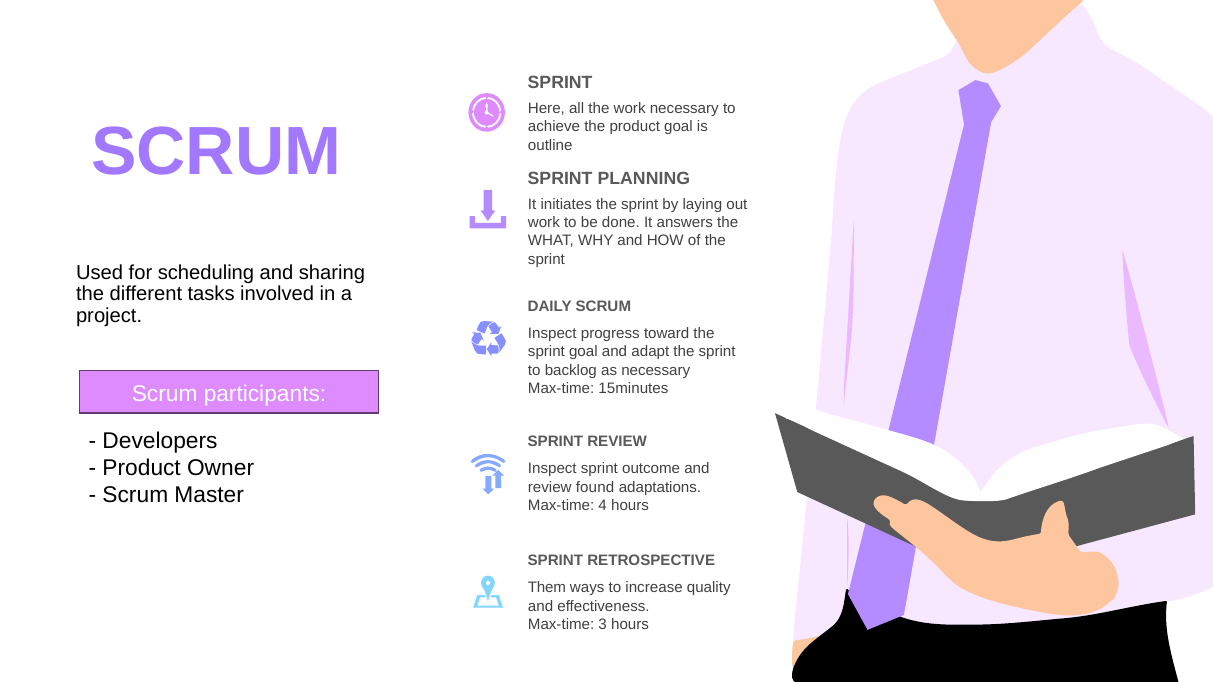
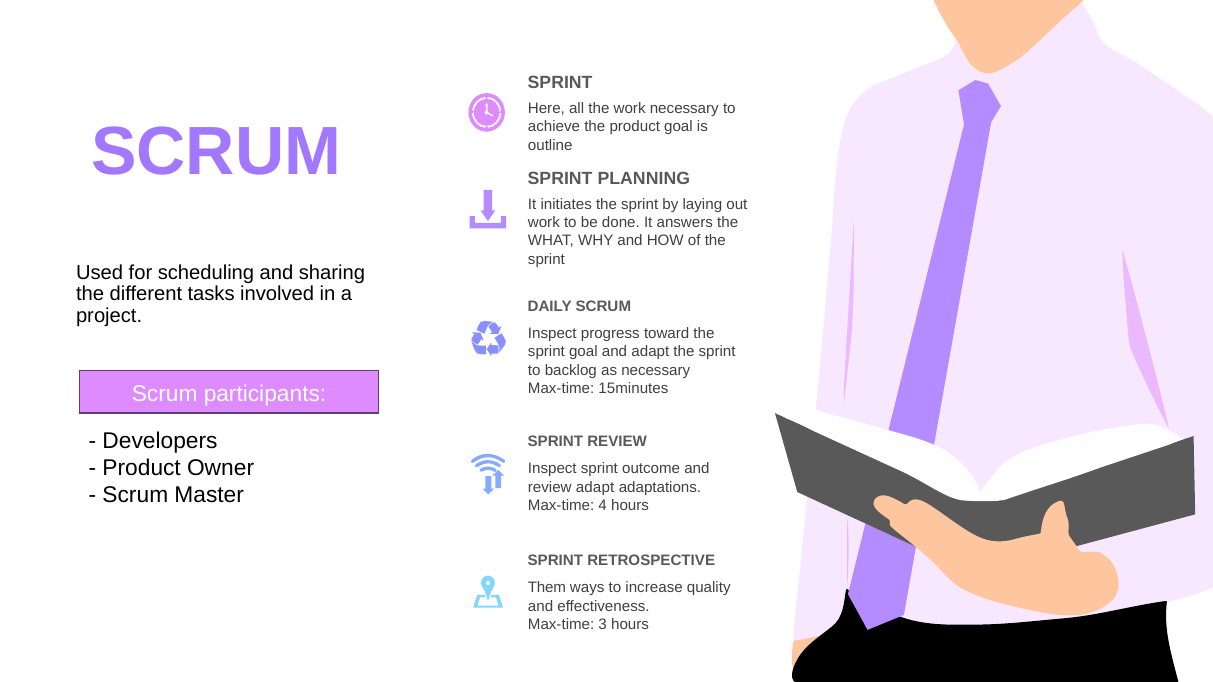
review found: found -> adapt
